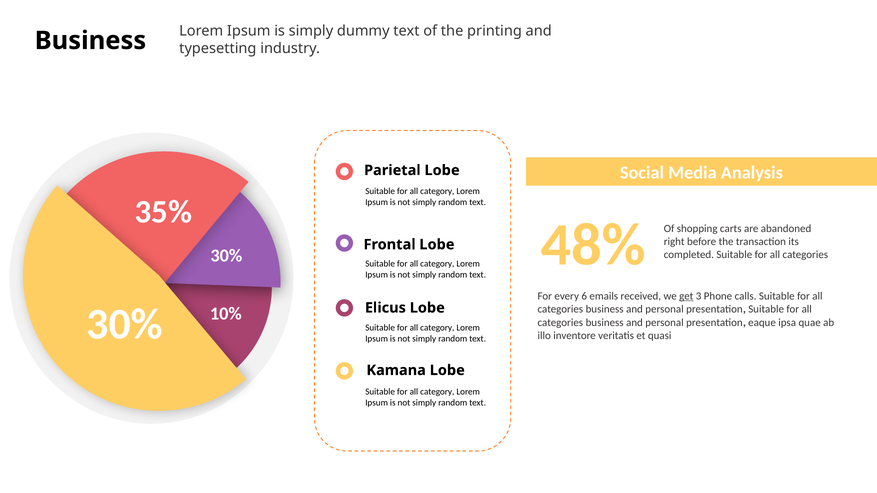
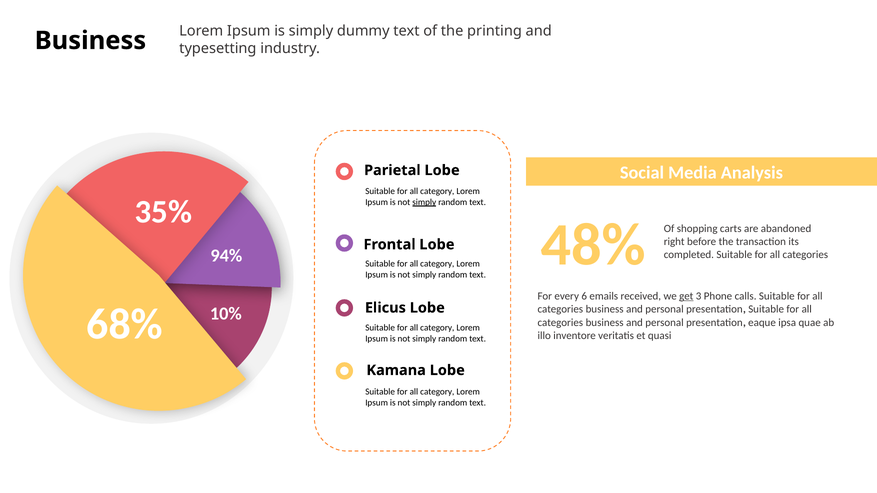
simply at (424, 202) underline: none -> present
30% at (226, 256): 30% -> 94%
30% at (125, 324): 30% -> 68%
